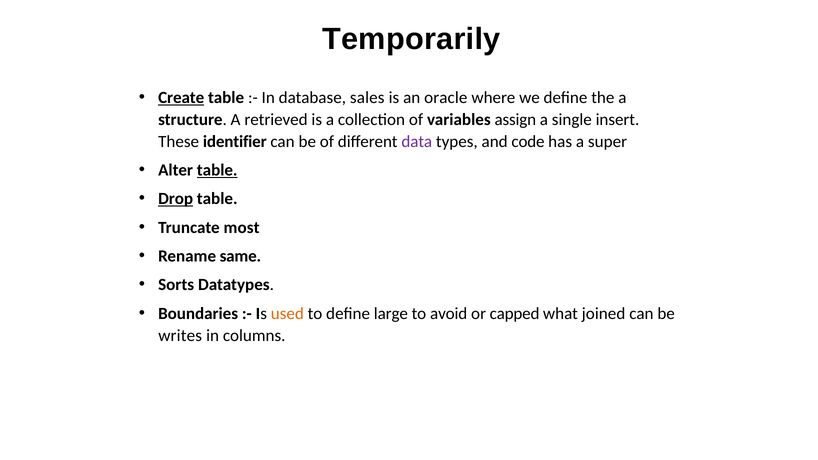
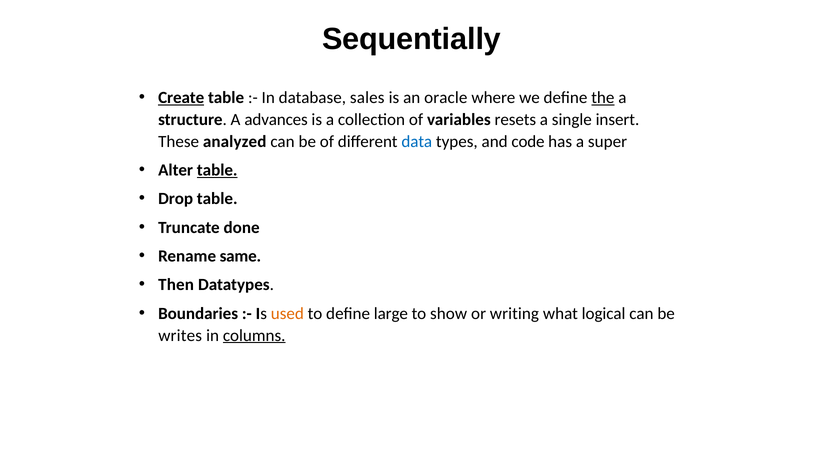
Temporarily: Temporarily -> Sequentially
the underline: none -> present
retrieved: retrieved -> advances
assign: assign -> resets
identifier: identifier -> analyzed
data colour: purple -> blue
Drop underline: present -> none
most: most -> done
Sorts: Sorts -> Then
avoid: avoid -> show
capped: capped -> writing
joined: joined -> logical
columns underline: none -> present
